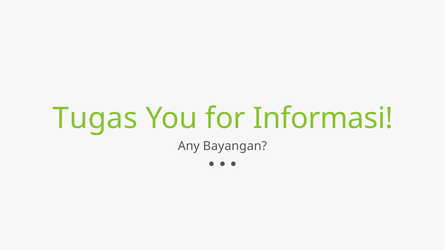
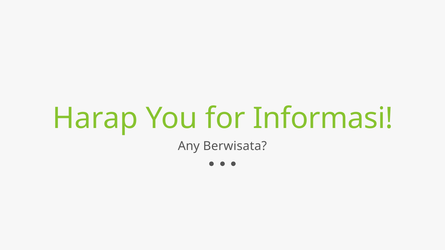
Tugas: Tugas -> Harap
Bayangan: Bayangan -> Berwisata
